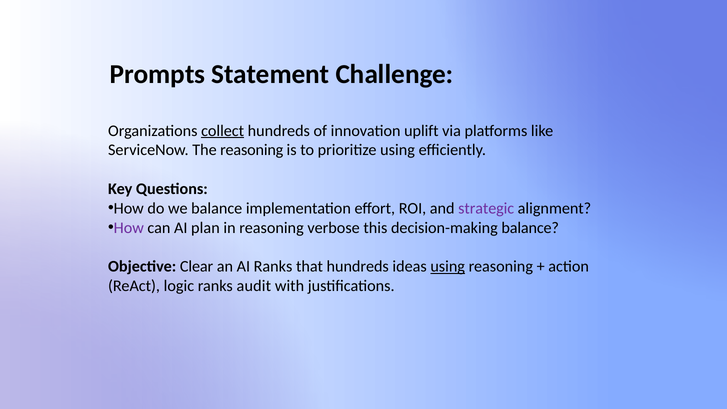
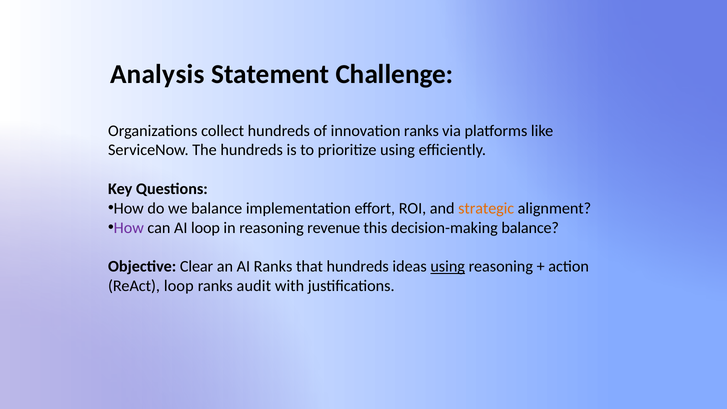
Prompts: Prompts -> Analysis
collect underline: present -> none
innovation uplift: uplift -> ranks
The reasoning: reasoning -> hundreds
strategic colour: purple -> orange
AI plan: plan -> loop
verbose: verbose -> revenue
ReAct logic: logic -> loop
